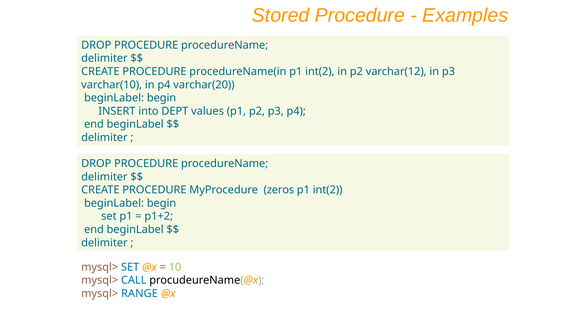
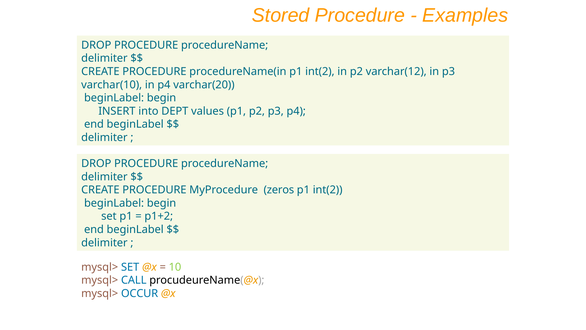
RANGE: RANGE -> OCCUR
